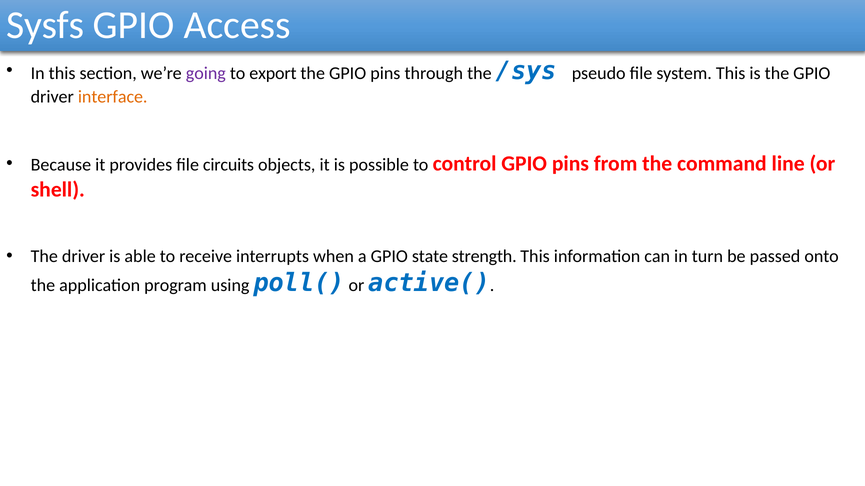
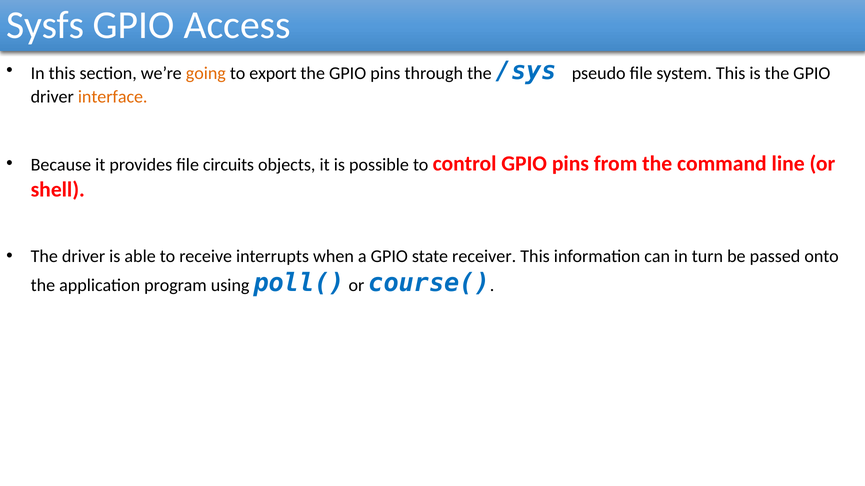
going colour: purple -> orange
strength: strength -> receiver
active(: active( -> course(
